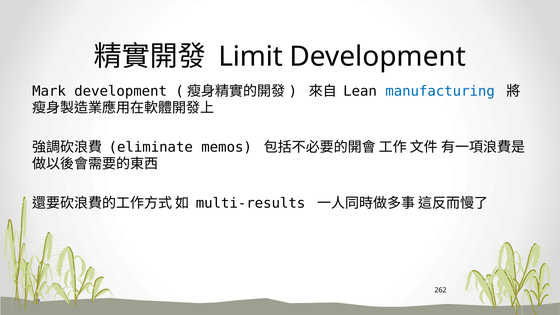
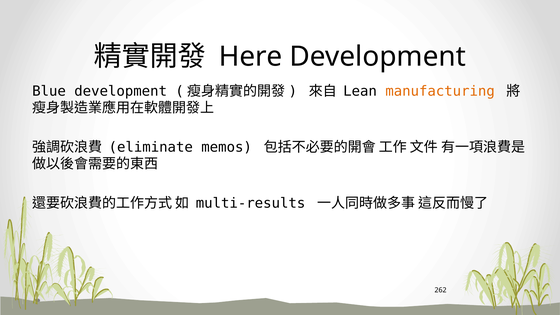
Limit: Limit -> Here
Mark: Mark -> Blue
manufacturing colour: blue -> orange
